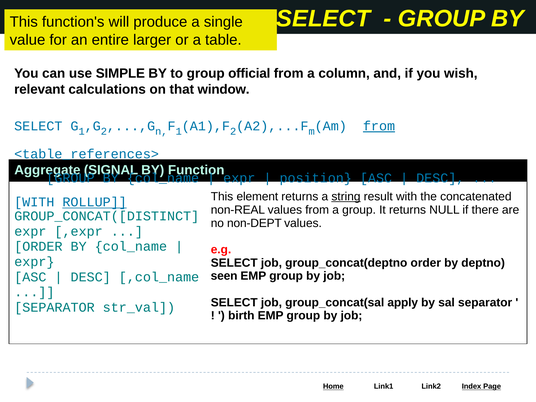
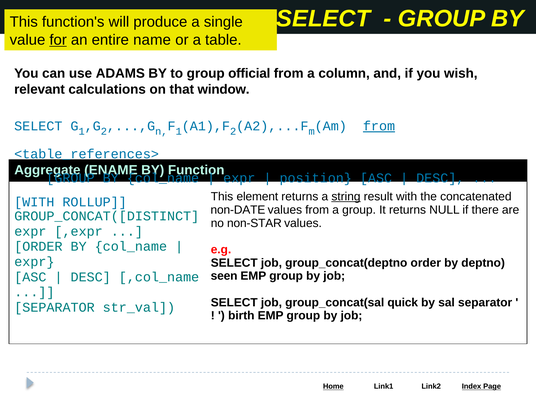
for underline: none -> present
larger: larger -> name
SIMPLE: SIMPLE -> ADAMS
SIGNAL: SIGNAL -> ENAME
ROLLUP underline: present -> none
non-REAL: non-REAL -> non-DATE
non-DEPT: non-DEPT -> non-STAR
apply: apply -> quick
